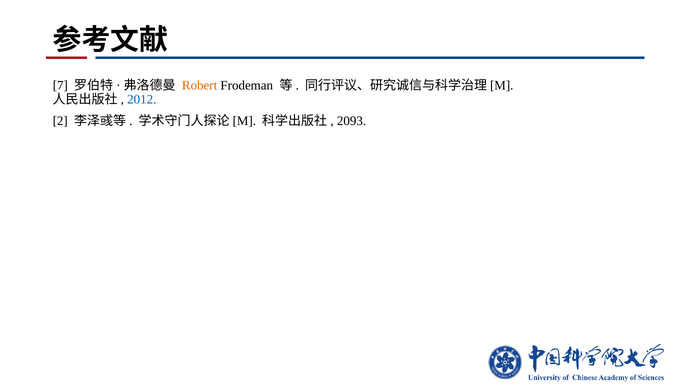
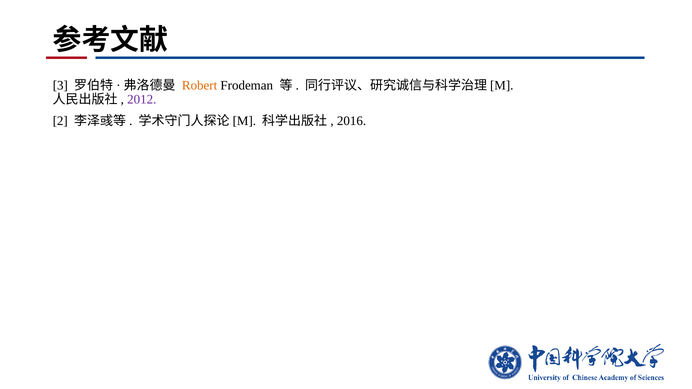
7: 7 -> 3
2012 colour: blue -> purple
2093: 2093 -> 2016
